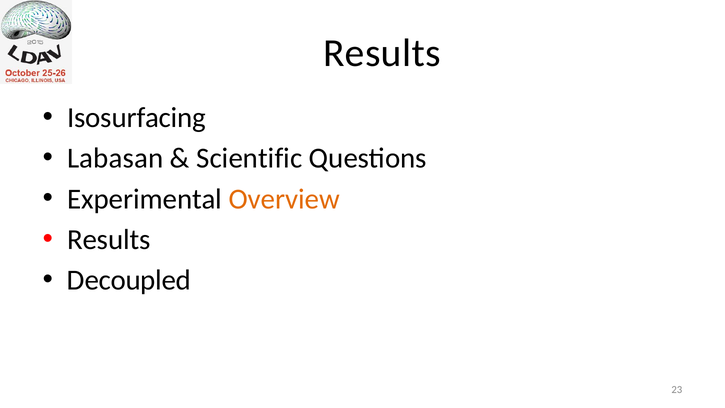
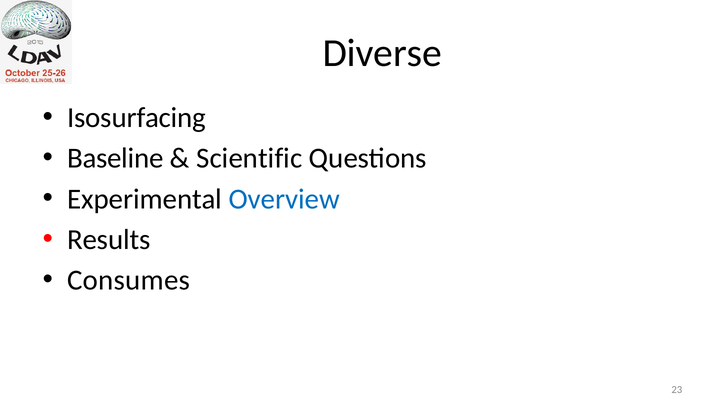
Results at (382, 53): Results -> Diverse
Labasan: Labasan -> Baseline
Overview colour: orange -> blue
Decoupled: Decoupled -> Consumes
